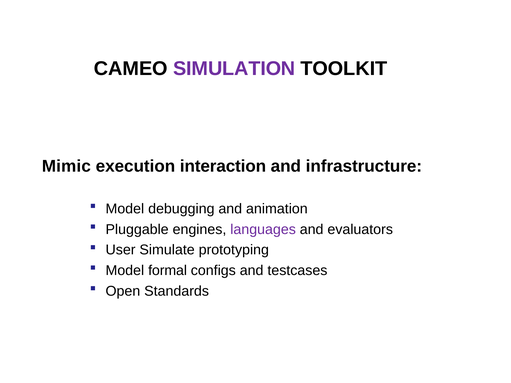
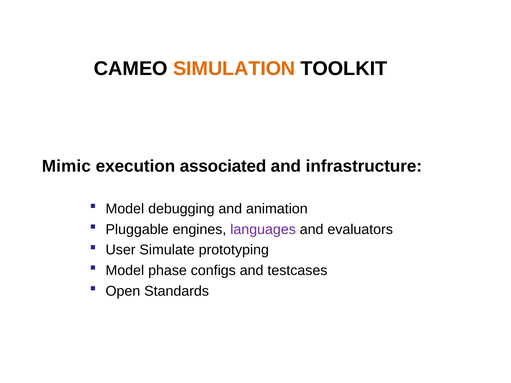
SIMULATION at (234, 69) colour: purple -> orange
interaction: interaction -> associated
formal: formal -> phase
